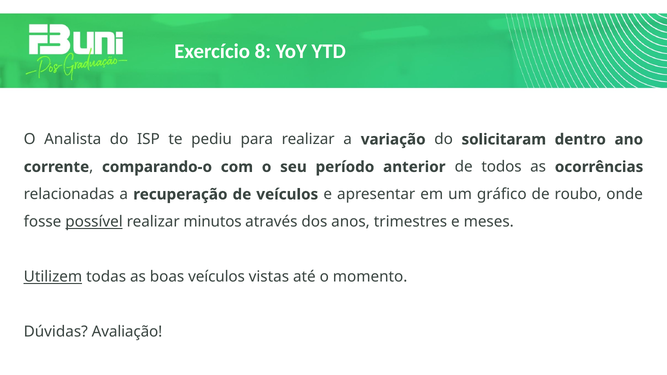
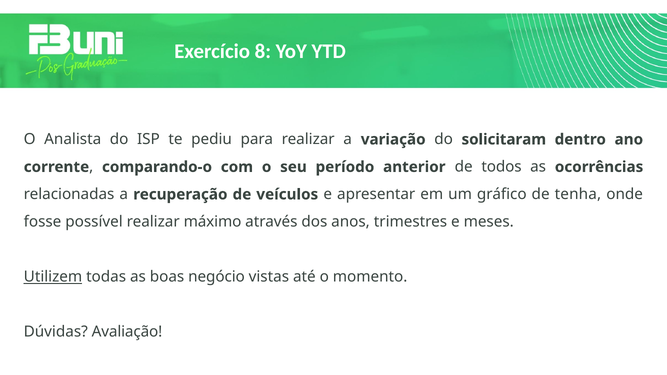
roubo: roubo -> tenha
possível underline: present -> none
minutos: minutos -> máximo
boas veículos: veículos -> negócio
